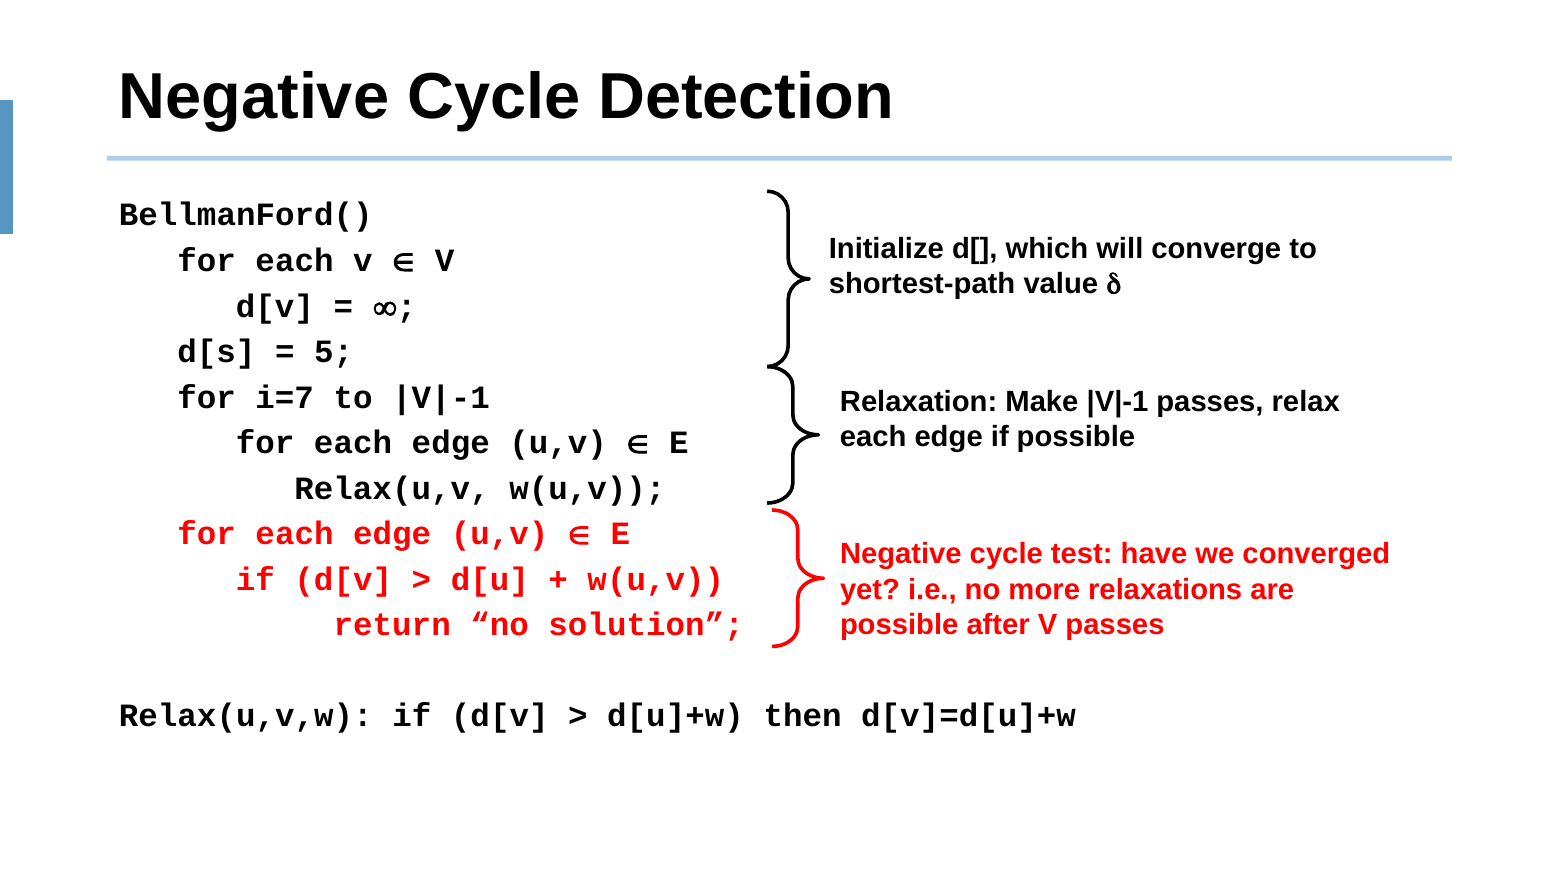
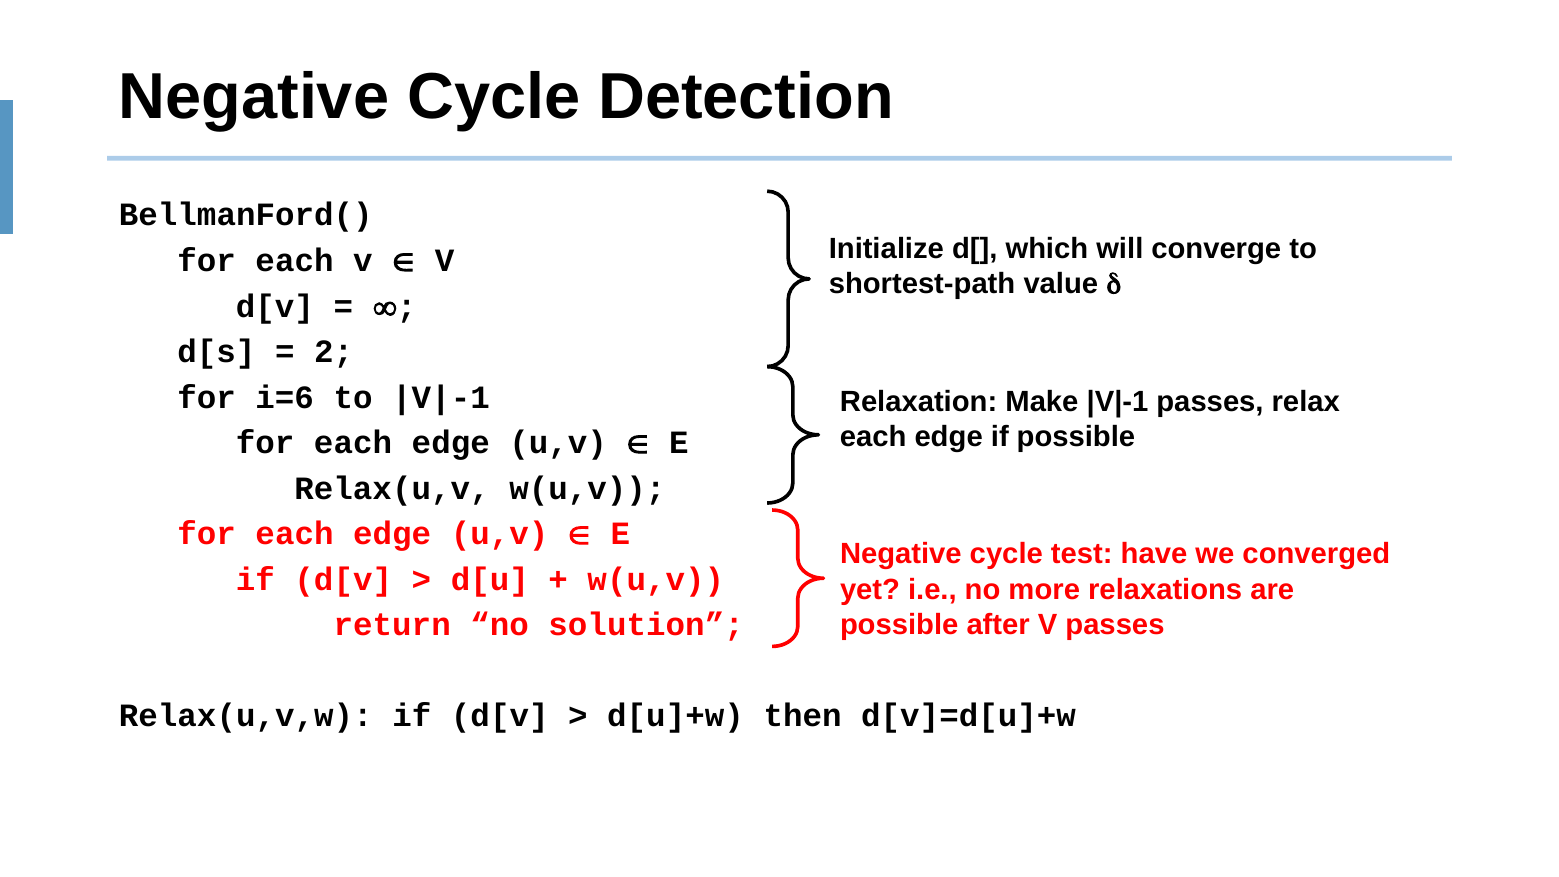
5: 5 -> 2
i=7: i=7 -> i=6
